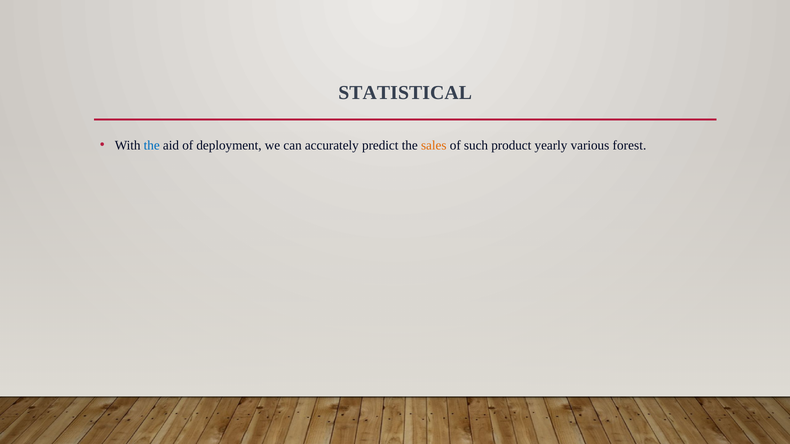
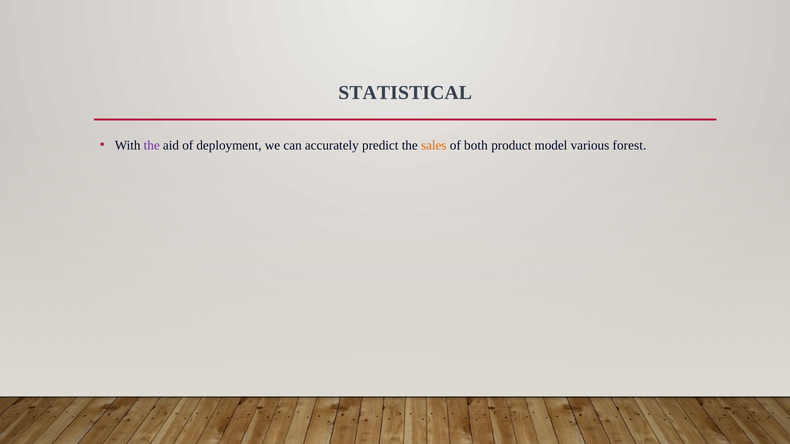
the at (152, 146) colour: blue -> purple
such: such -> both
yearly: yearly -> model
